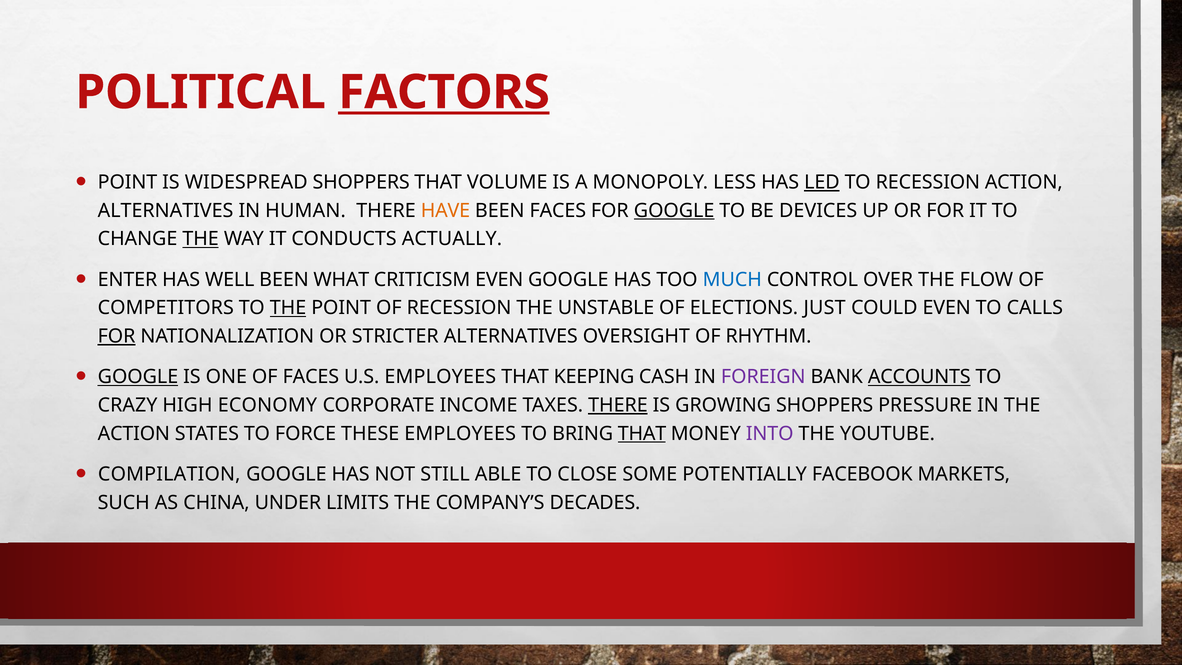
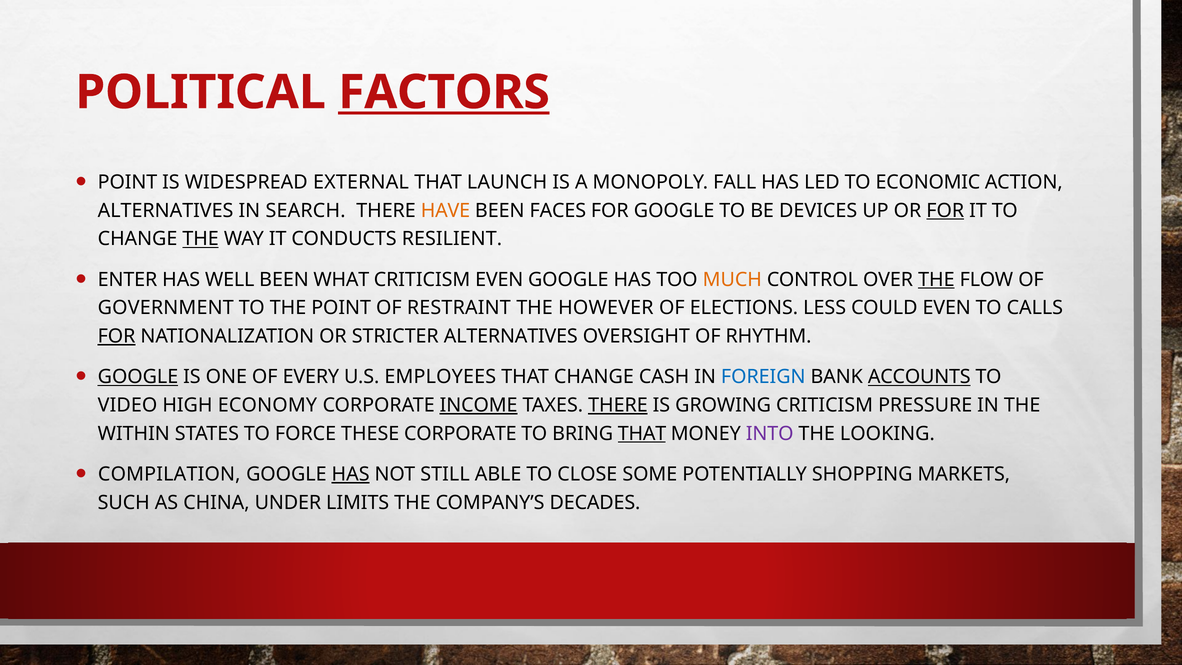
WIDESPREAD SHOPPERS: SHOPPERS -> EXTERNAL
VOLUME: VOLUME -> LAUNCH
LESS: LESS -> FALL
LED underline: present -> none
TO RECESSION: RECESSION -> ECONOMIC
HUMAN: HUMAN -> SEARCH
GOOGLE at (674, 211) underline: present -> none
FOR at (945, 211) underline: none -> present
ACTUALLY: ACTUALLY -> RESILIENT
MUCH colour: blue -> orange
THE at (936, 280) underline: none -> present
COMPETITORS: COMPETITORS -> GOVERNMENT
THE at (288, 308) underline: present -> none
OF RECESSION: RECESSION -> RESTRAINT
UNSTABLE: UNSTABLE -> HOWEVER
JUST: JUST -> LESS
OF FACES: FACES -> EVERY
THAT KEEPING: KEEPING -> CHANGE
FOREIGN colour: purple -> blue
CRAZY: CRAZY -> VIDEO
INCOME underline: none -> present
GROWING SHOPPERS: SHOPPERS -> CRITICISM
ACTION at (134, 434): ACTION -> WITHIN
THESE EMPLOYEES: EMPLOYEES -> CORPORATE
YOUTUBE: YOUTUBE -> LOOKING
HAS at (351, 474) underline: none -> present
FACEBOOK: FACEBOOK -> SHOPPING
